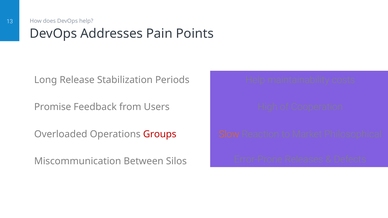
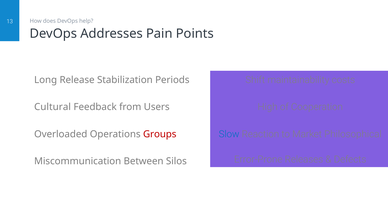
Help at (255, 80): Help -> Shift
Promise: Promise -> Cultural
Slow colour: orange -> blue
